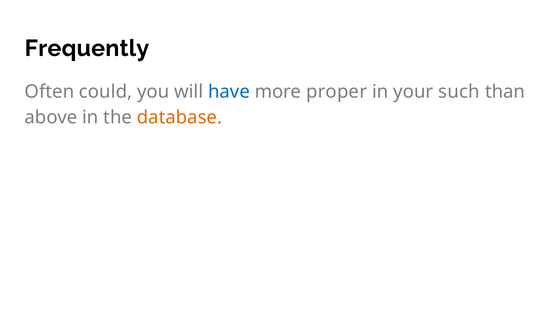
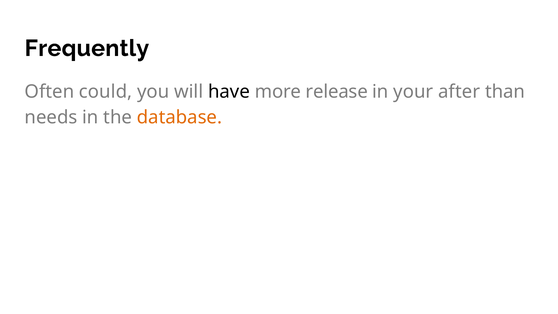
have colour: blue -> black
proper: proper -> release
such: such -> after
above: above -> needs
